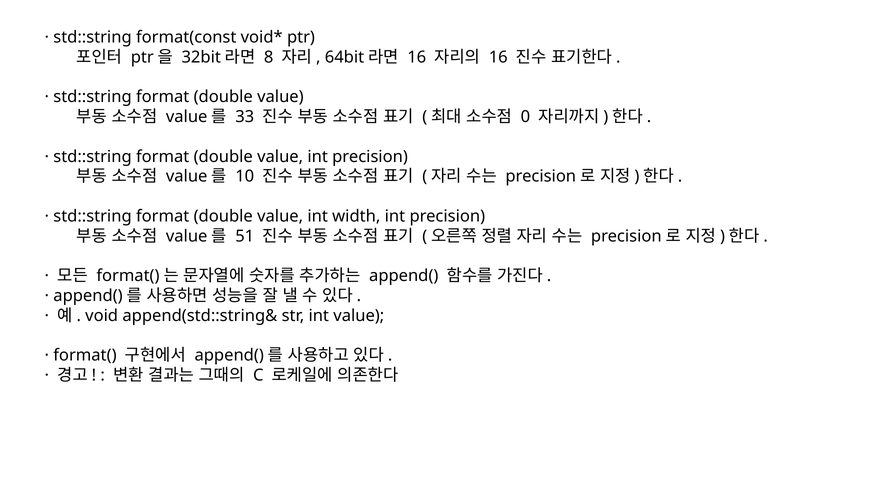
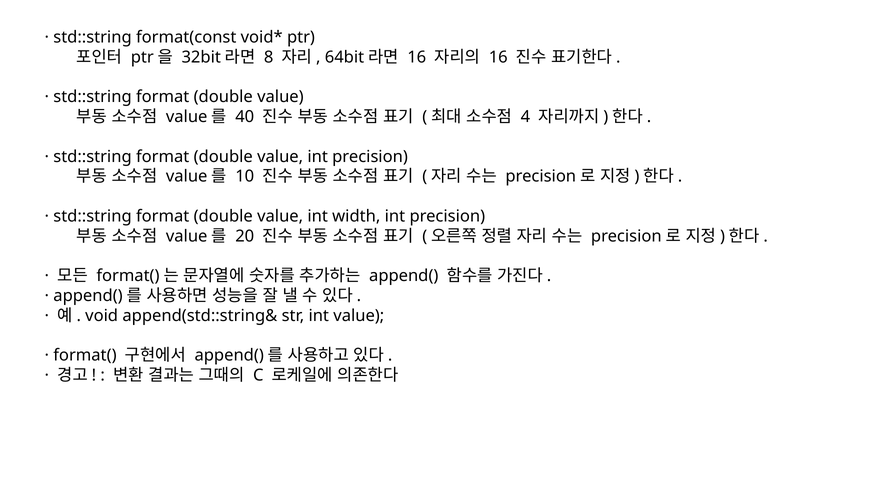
33: 33 -> 40
0: 0 -> 4
51: 51 -> 20
